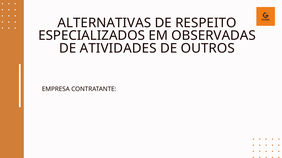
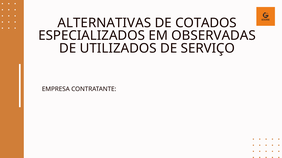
RESPEITO: RESPEITO -> COTADOS
ATIVIDADES: ATIVIDADES -> UTILIZADOS
OUTROS: OUTROS -> SERVIÇO
